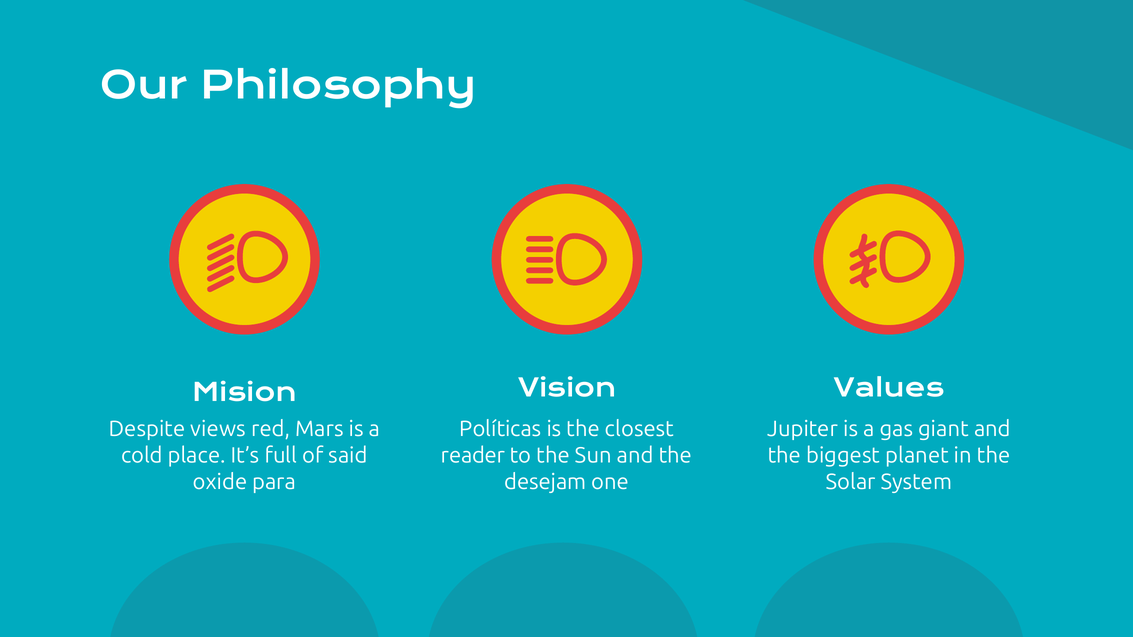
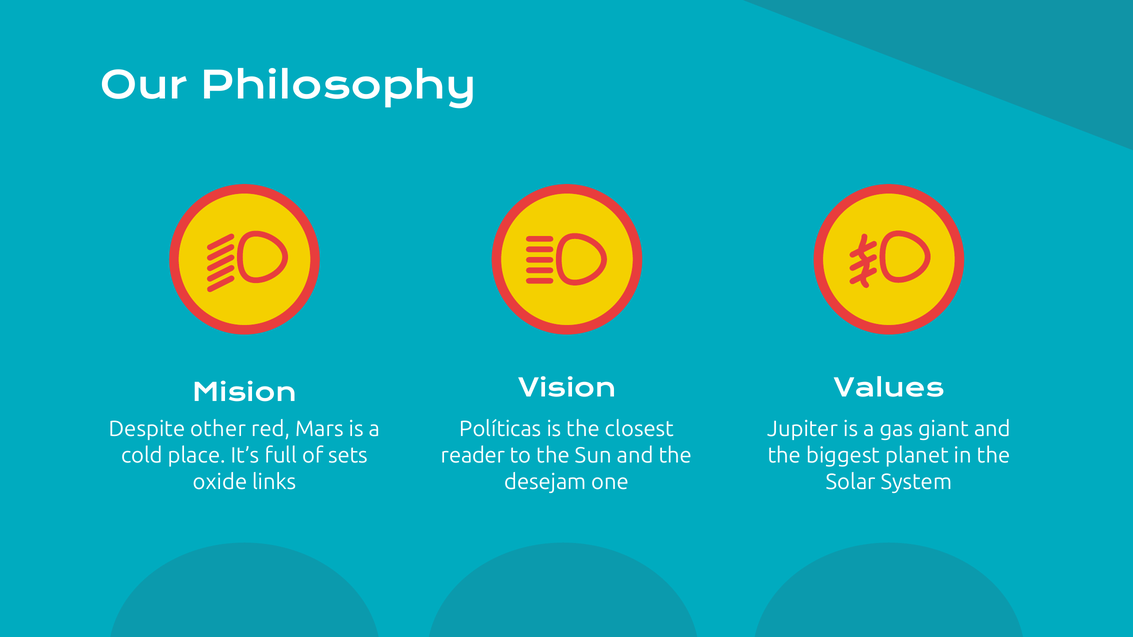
views: views -> other
said: said -> sets
para: para -> links
